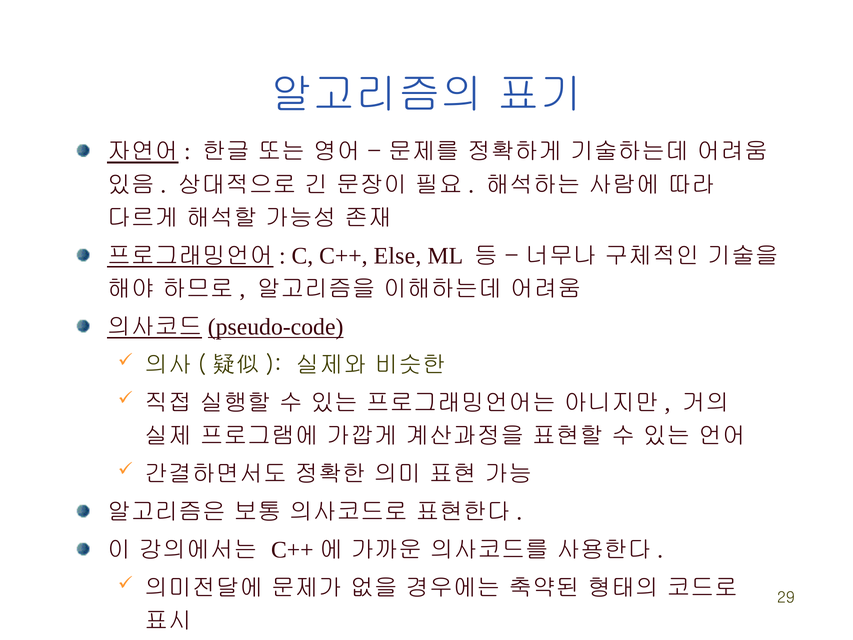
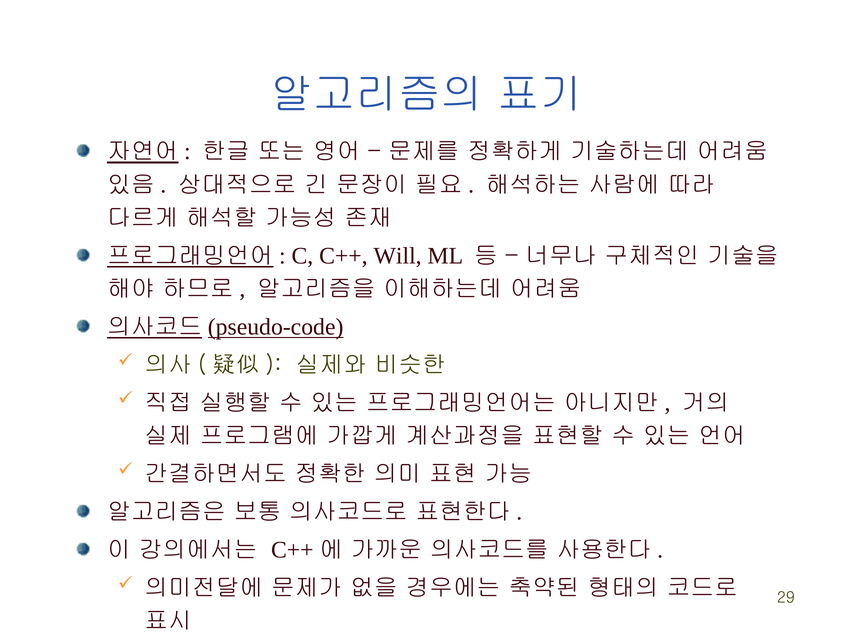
Else: Else -> Will
